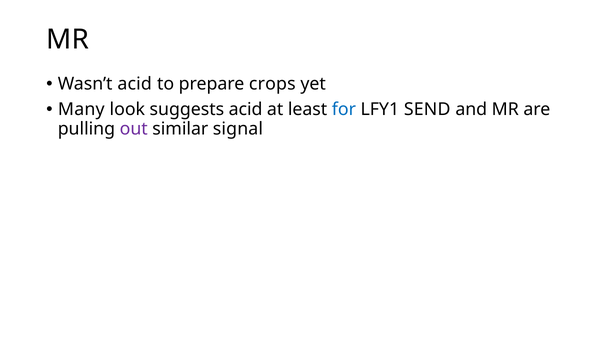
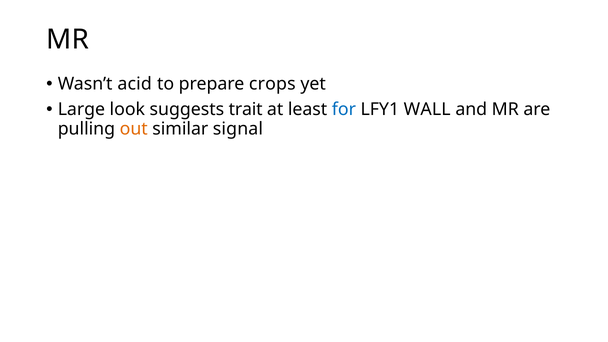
Many: Many -> Large
suggests acid: acid -> trait
SEND: SEND -> WALL
out colour: purple -> orange
